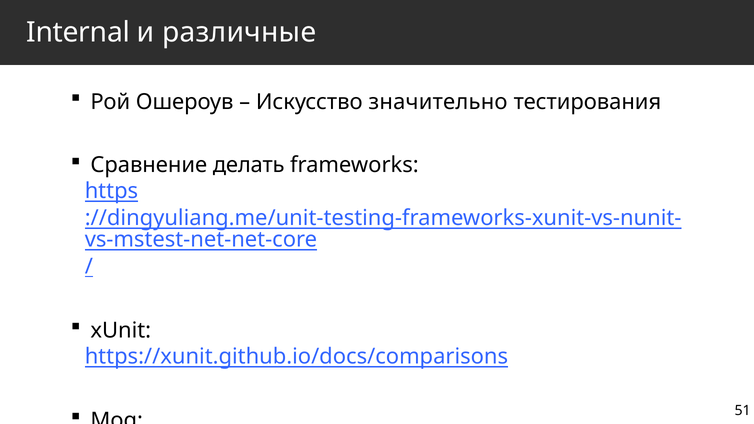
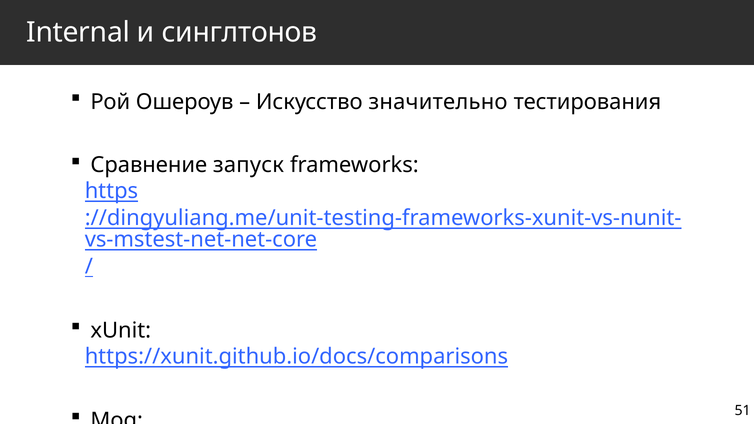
различные: различные -> синглтонов
делать: делать -> запуск
